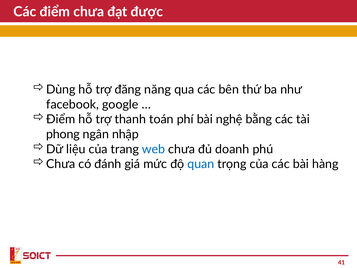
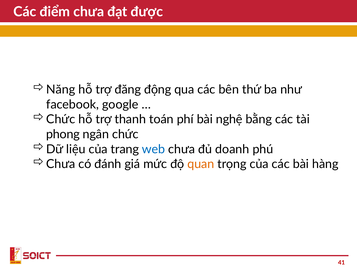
Dùng: Dùng -> Năng
năng: năng -> động
Điểm at (61, 119): Điểm -> Chức
ngân nhập: nhập -> chức
quan colour: blue -> orange
